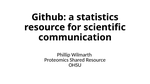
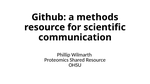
statistics: statistics -> methods
